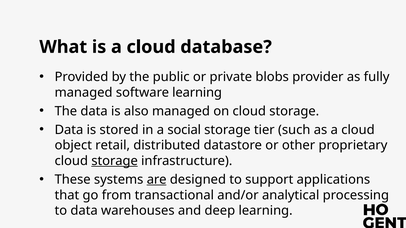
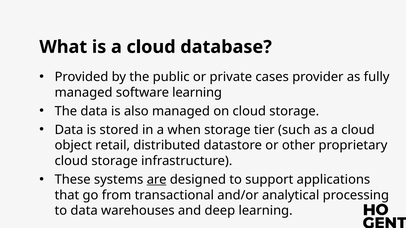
blobs: blobs -> cases
social: social -> when
storage at (115, 161) underline: present -> none
